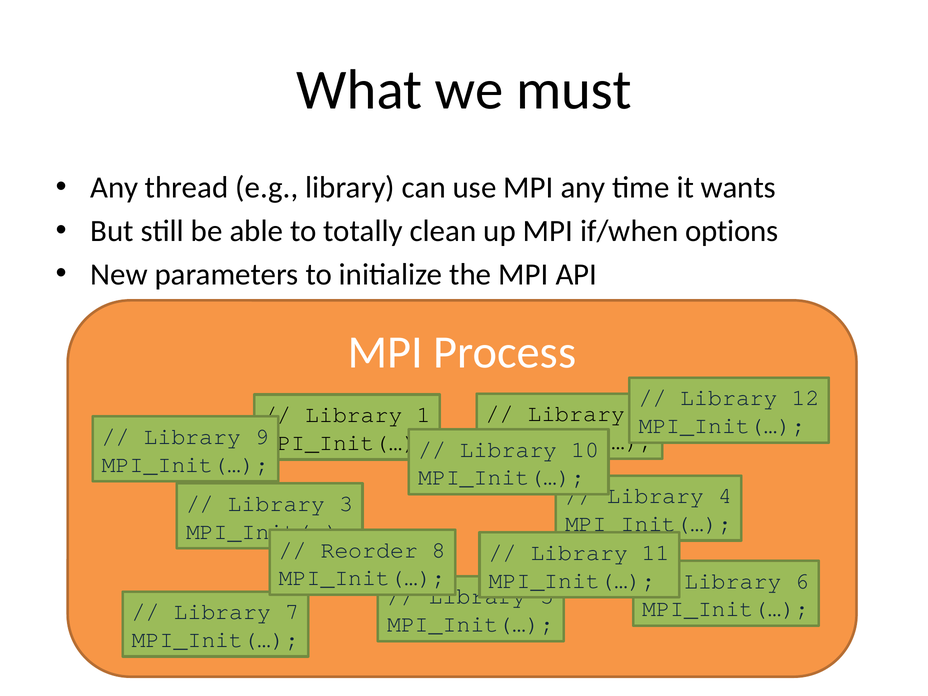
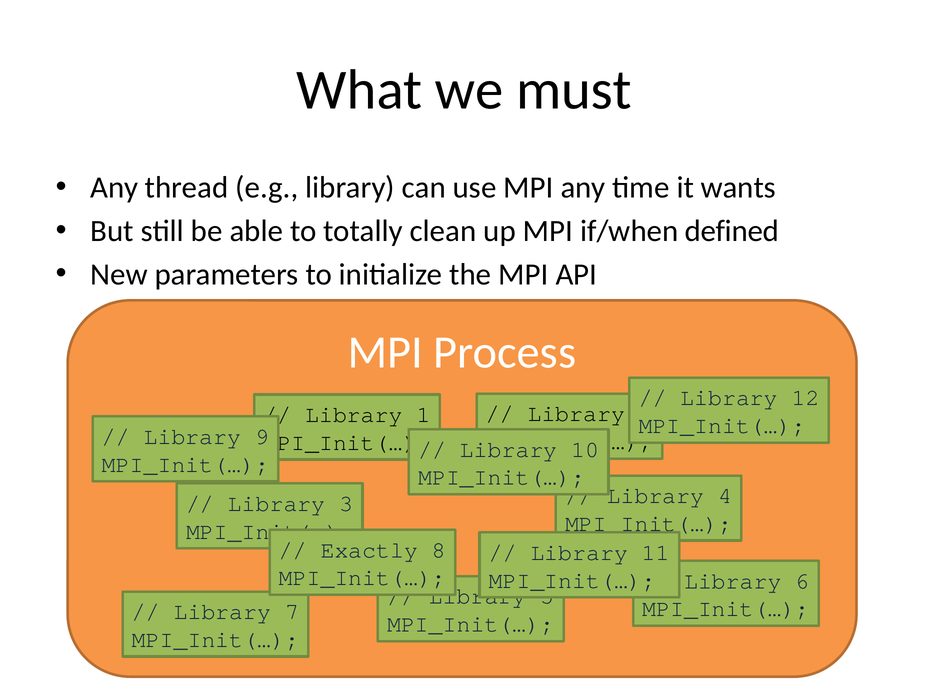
options: options -> defined
Reorder: Reorder -> Exactly
